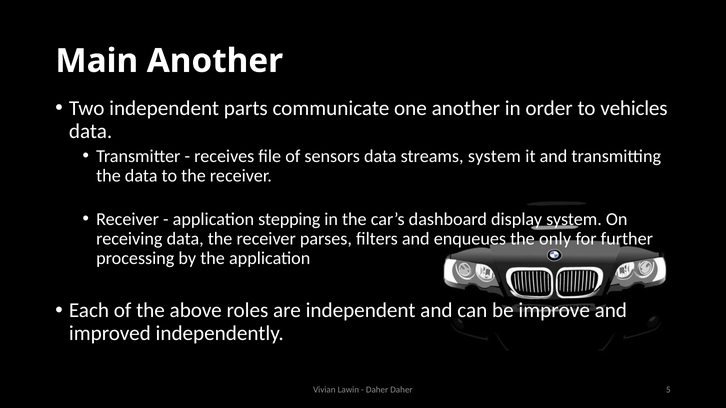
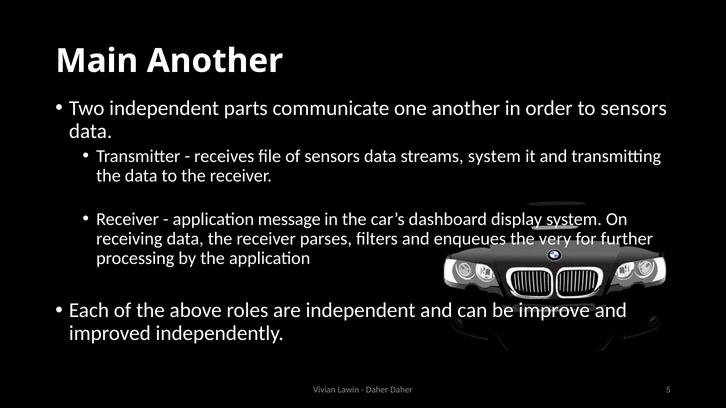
to vehicles: vehicles -> sensors
stepping: stepping -> message
only: only -> very
